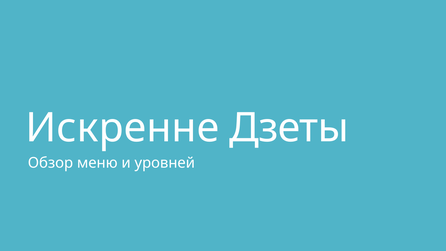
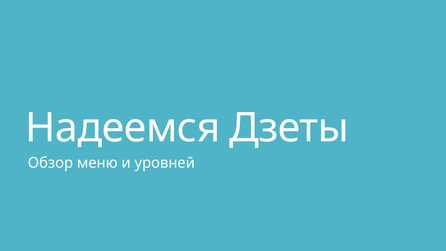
Искренне: Искренне -> Надеемся
